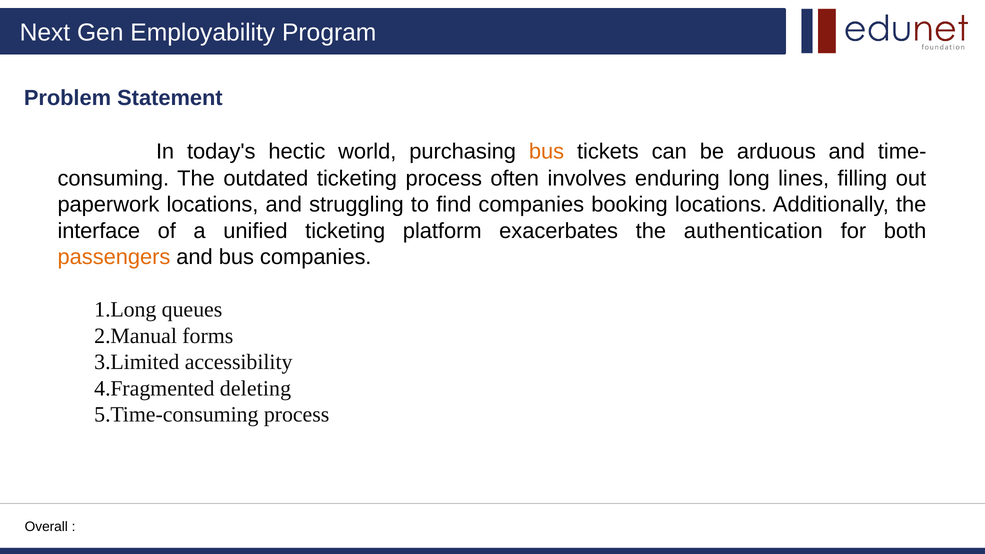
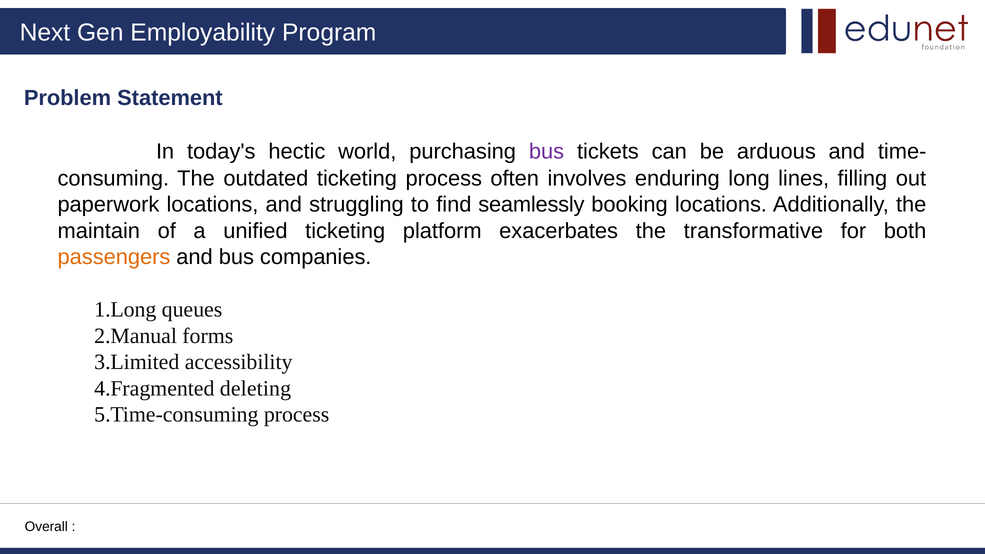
bus at (547, 152) colour: orange -> purple
find companies: companies -> seamlessly
interface: interface -> maintain
authentication: authentication -> transformative
